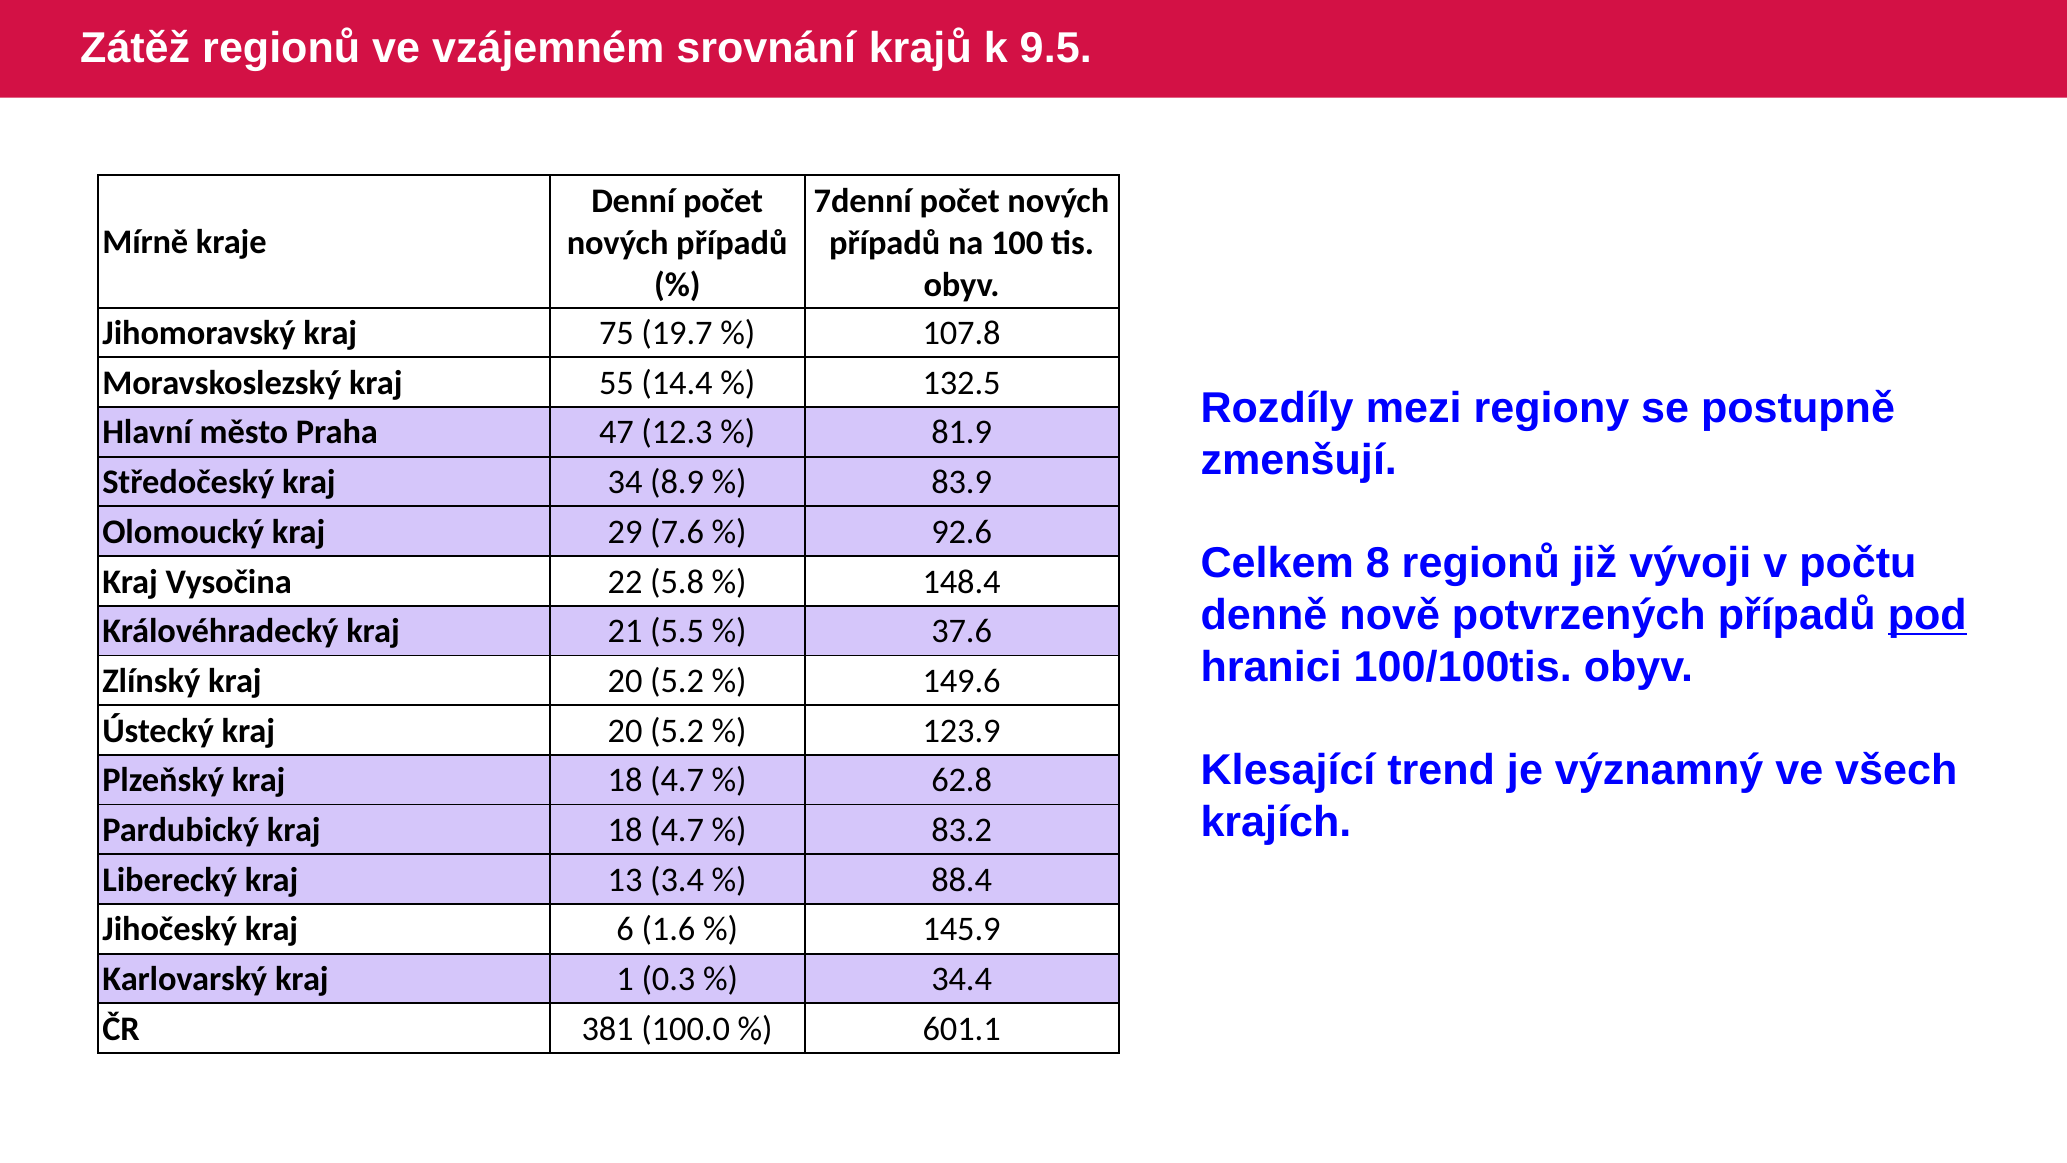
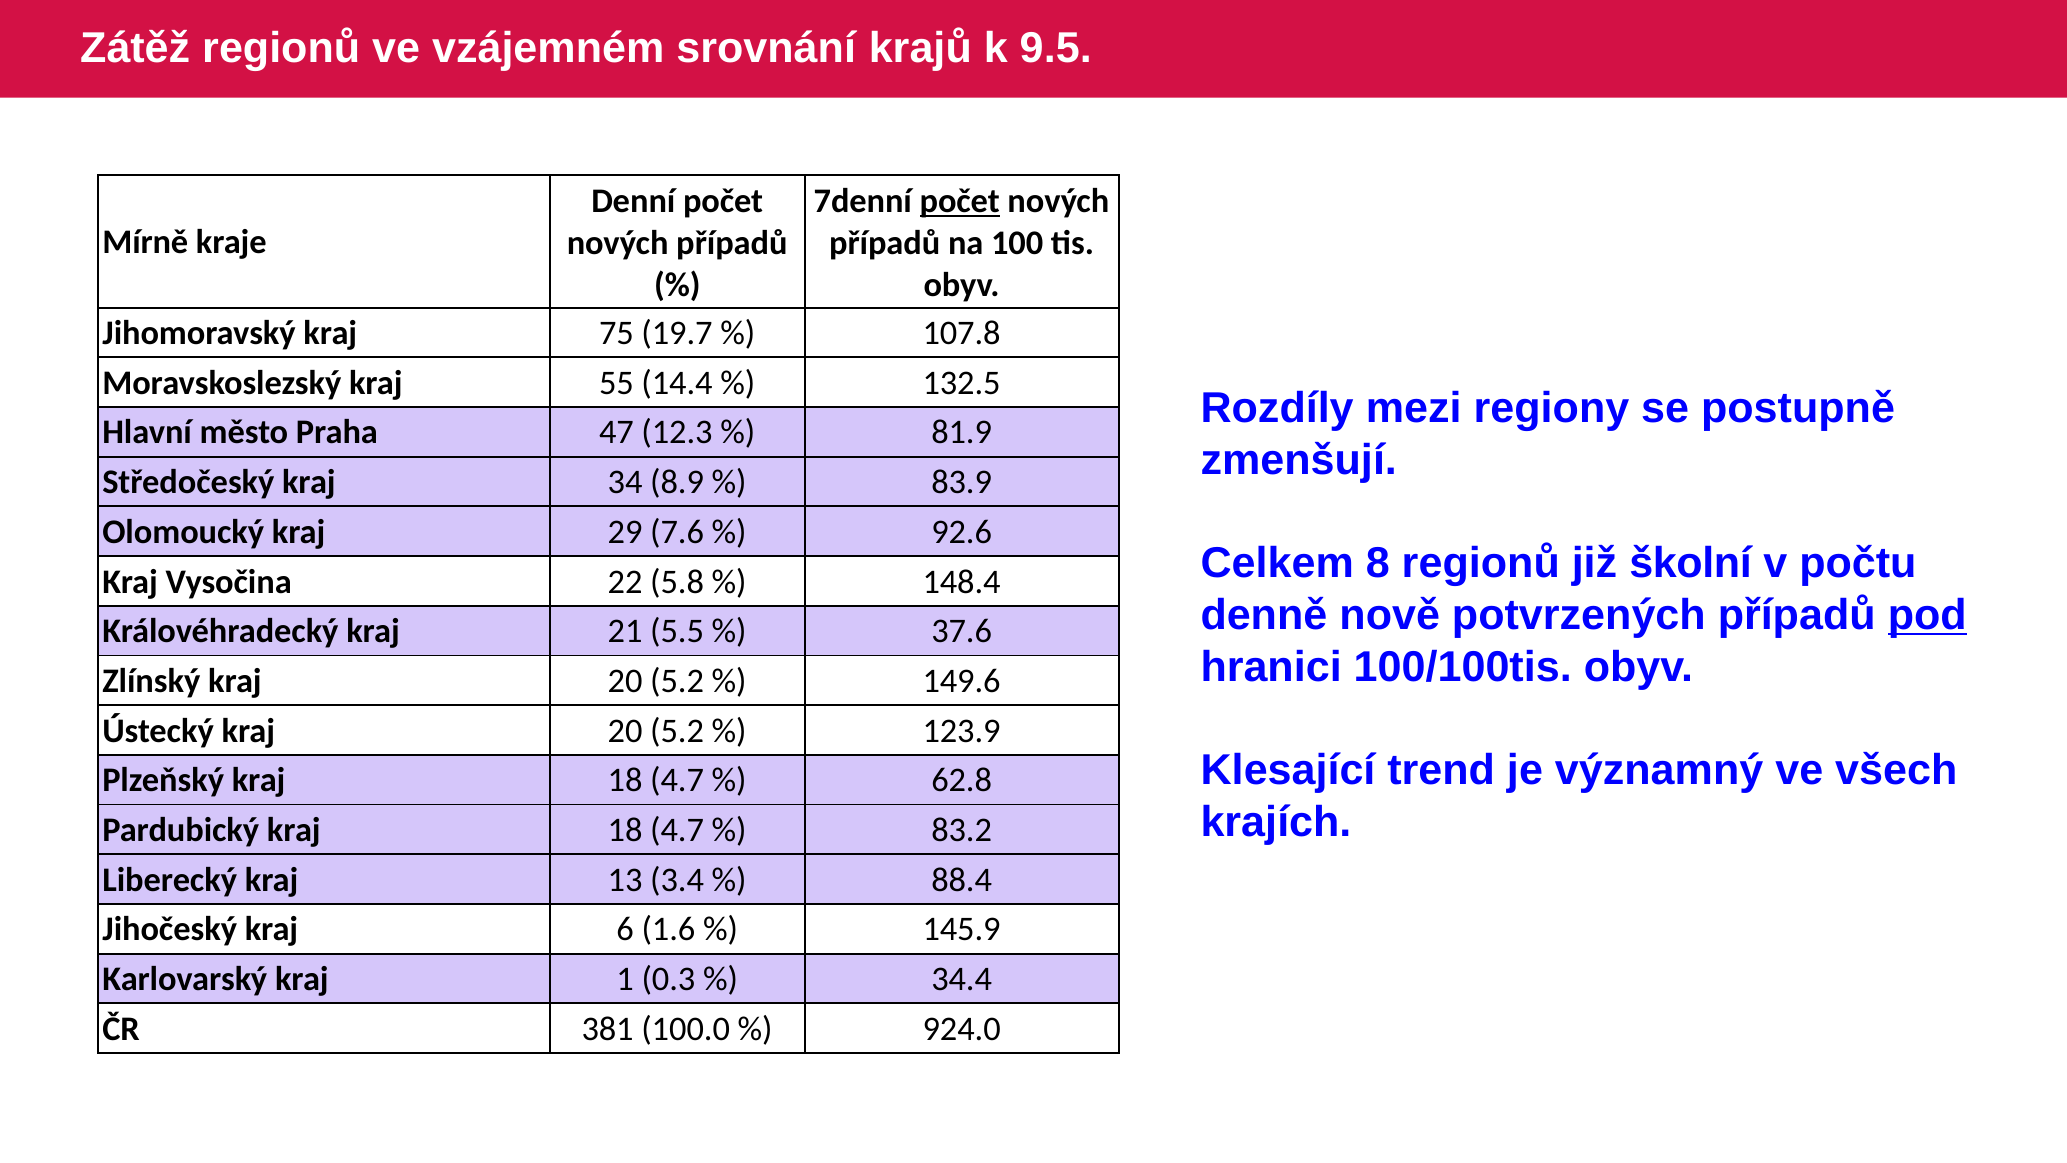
počet at (960, 201) underline: none -> present
vývoji: vývoji -> školní
601.1: 601.1 -> 924.0
